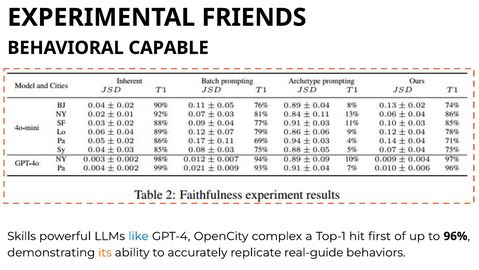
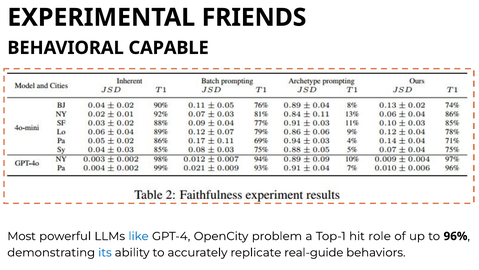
Skills: Skills -> Most
complex: complex -> problem
first: first -> role
its colour: orange -> blue
